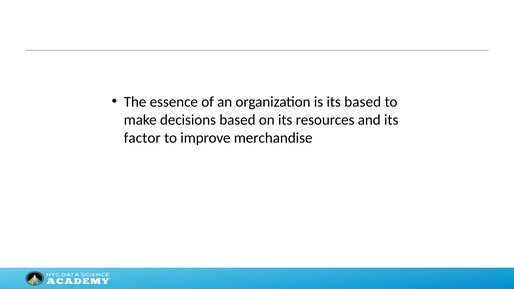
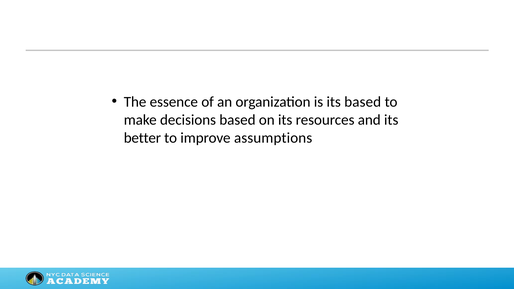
factor: factor -> better
merchandise: merchandise -> assumptions
